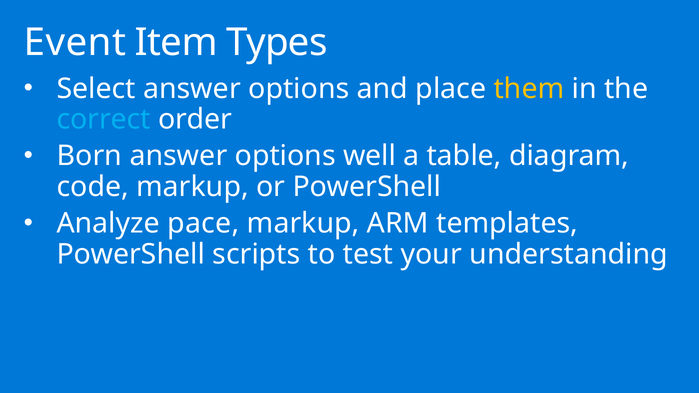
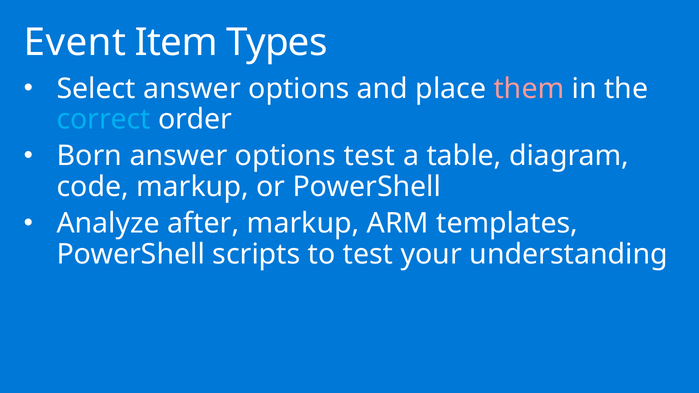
them colour: yellow -> pink
options well: well -> test
pace: pace -> after
